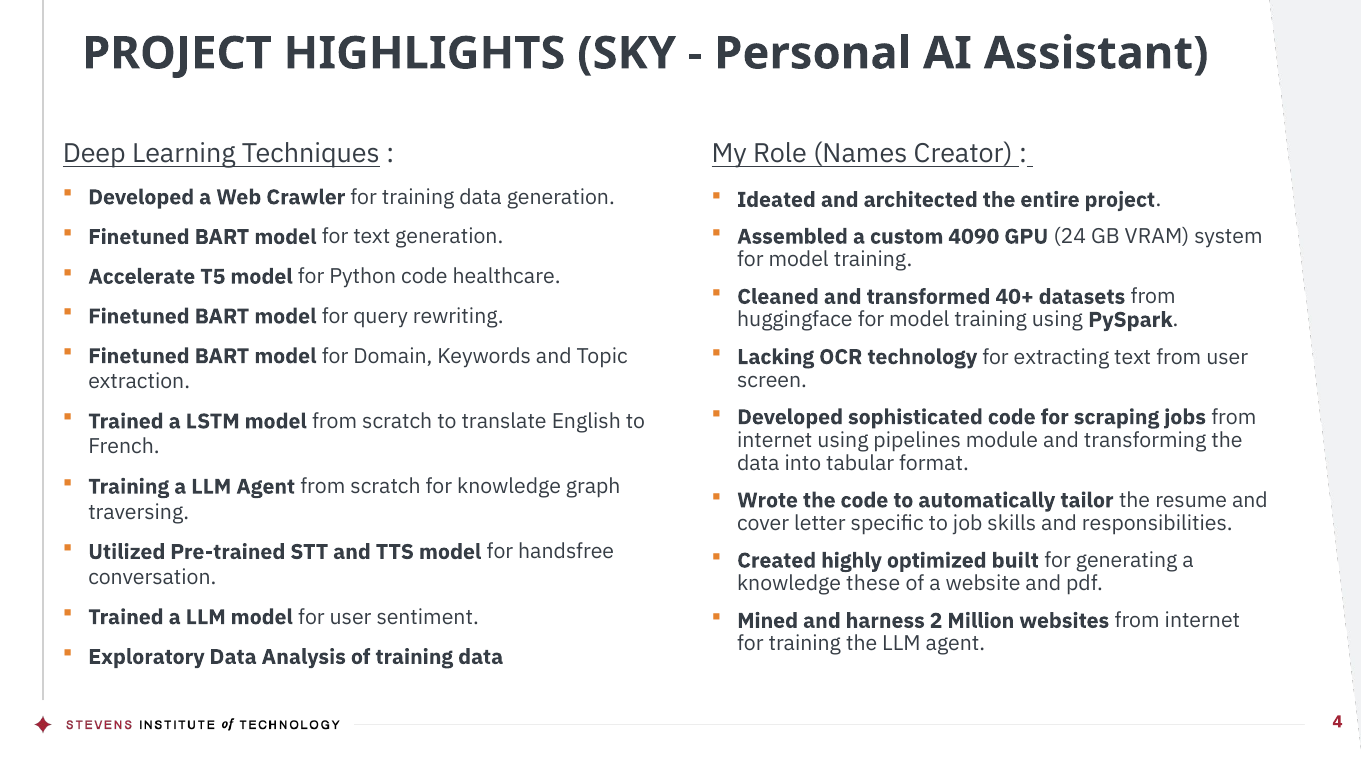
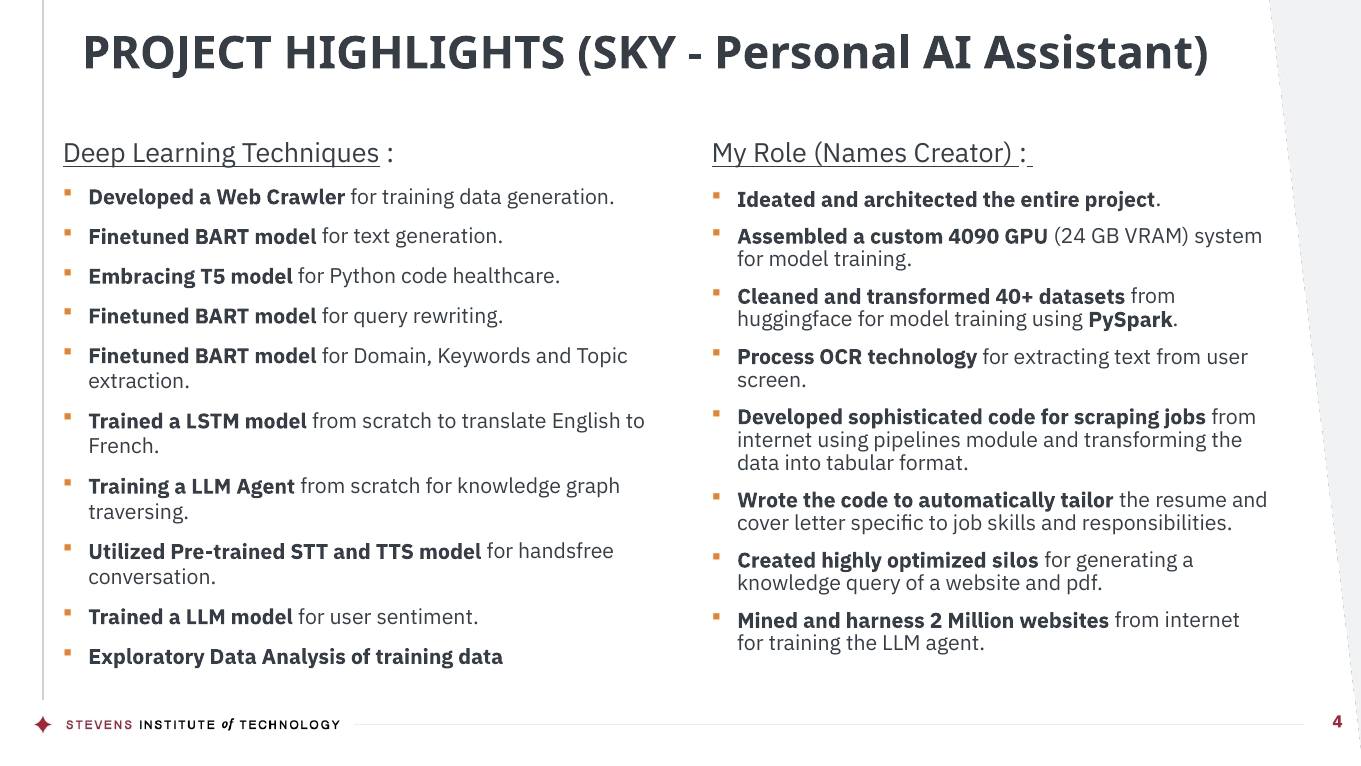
Accelerate: Accelerate -> Embracing
Lacking: Lacking -> Process
built: built -> silos
knowledge these: these -> query
